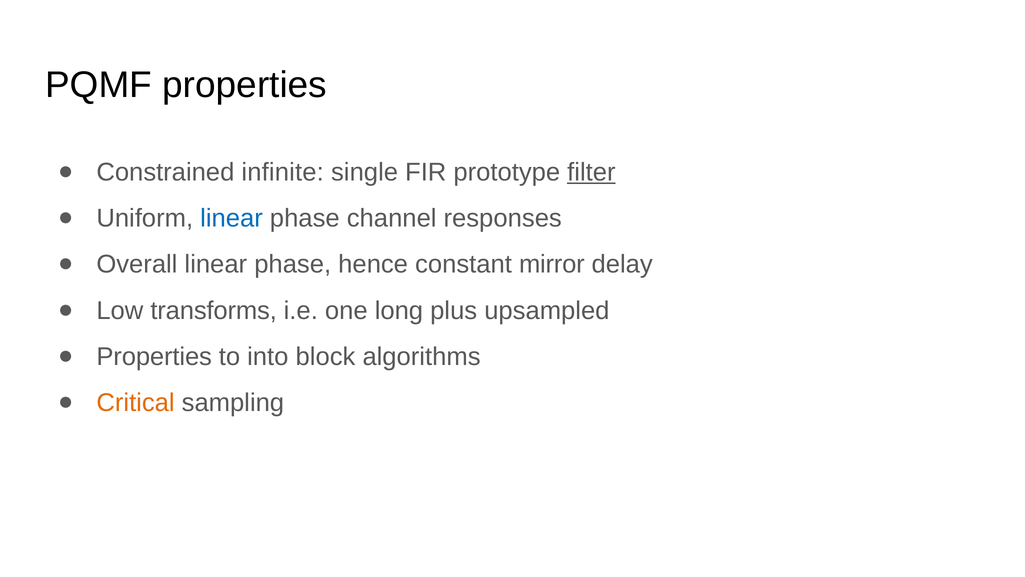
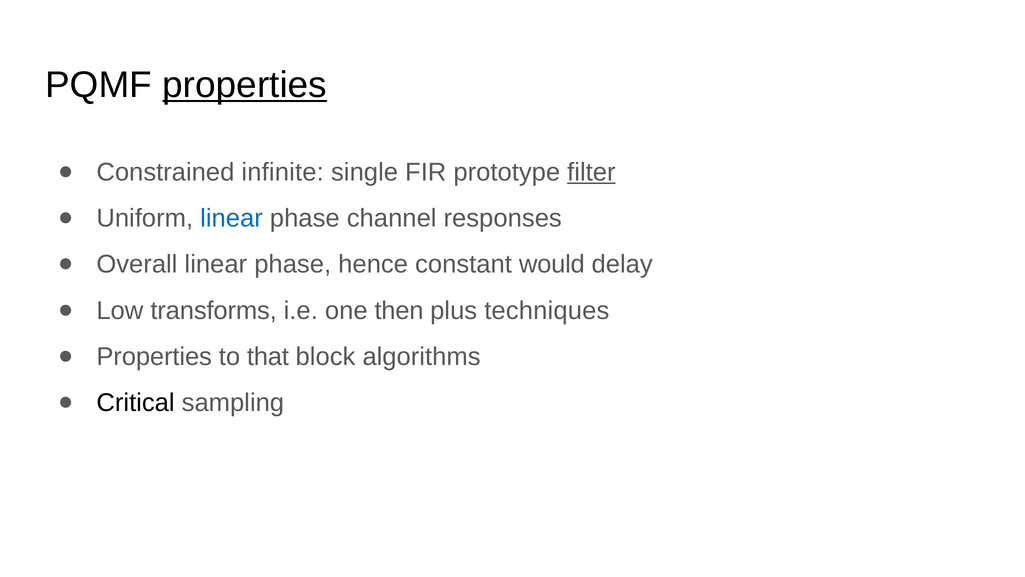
properties at (245, 85) underline: none -> present
mirror: mirror -> would
long: long -> then
upsampled: upsampled -> techniques
into: into -> that
Critical colour: orange -> black
